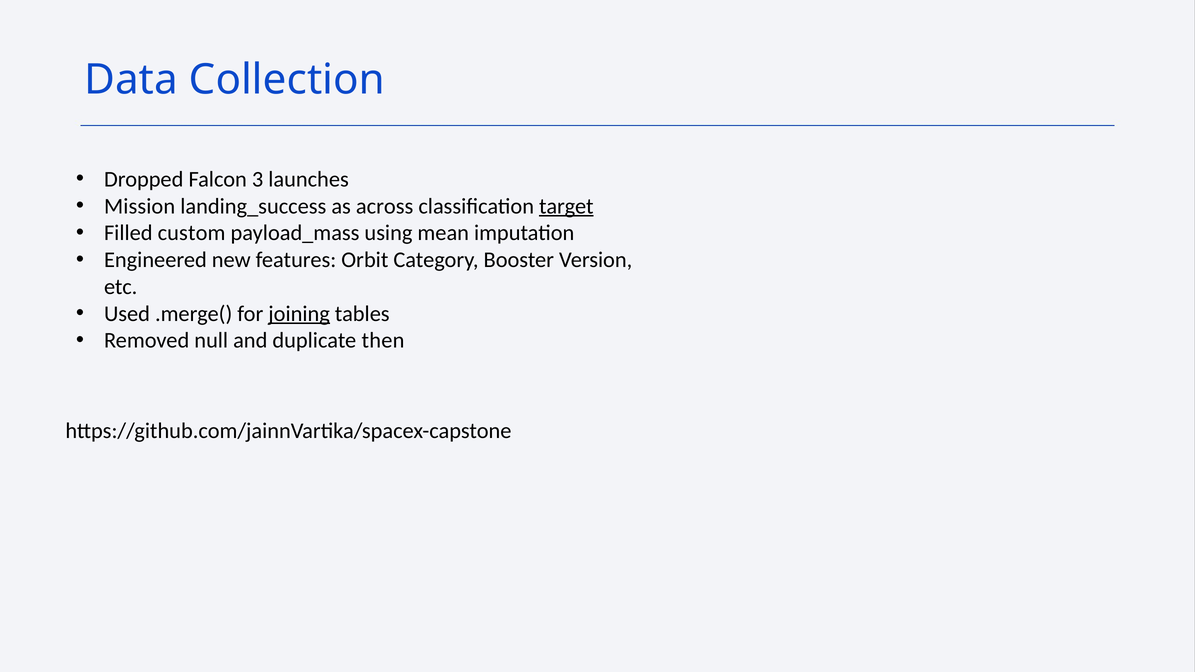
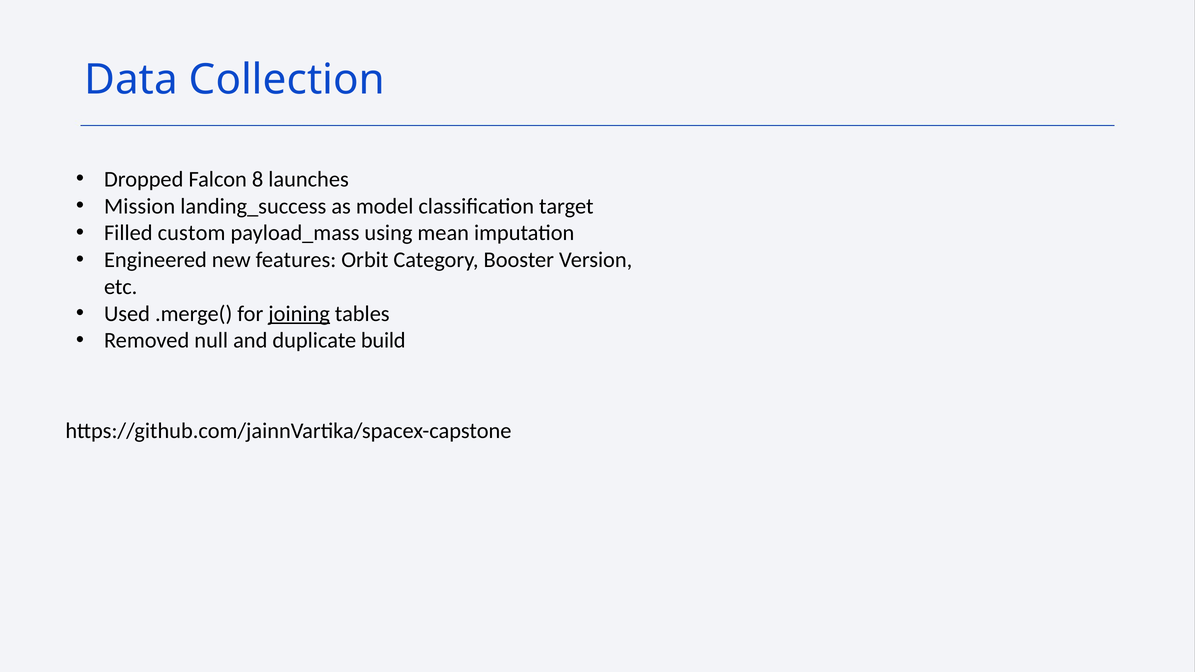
3: 3 -> 8
across: across -> model
target underline: present -> none
then: then -> build
